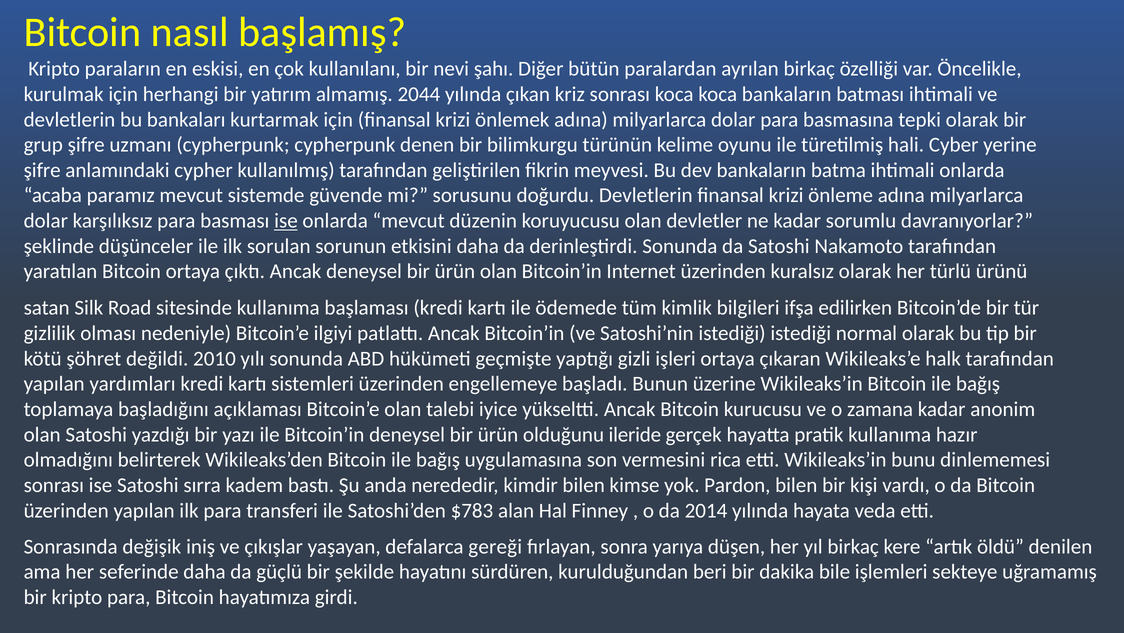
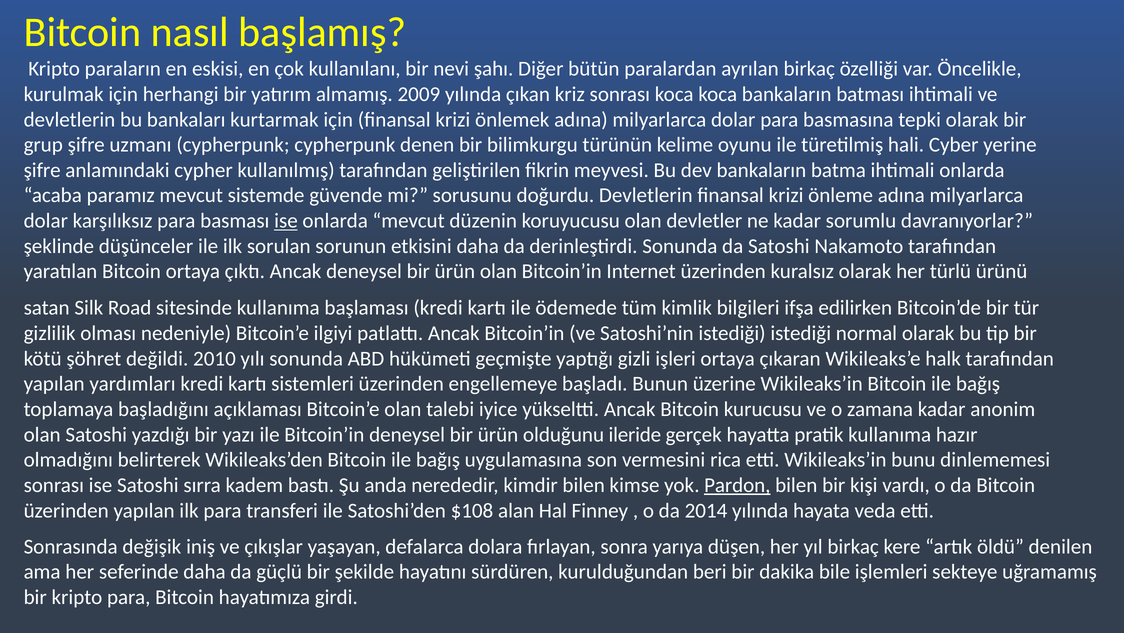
2044: 2044 -> 2009
Pardon underline: none -> present
$783: $783 -> $108
gereği: gereği -> dolara
